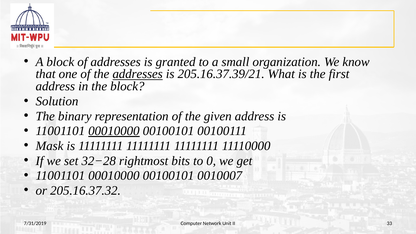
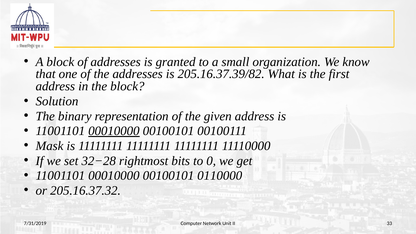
addresses at (138, 74) underline: present -> none
205.16.37.39/21: 205.16.37.39/21 -> 205.16.37.39/82
0010007: 0010007 -> 0110000
